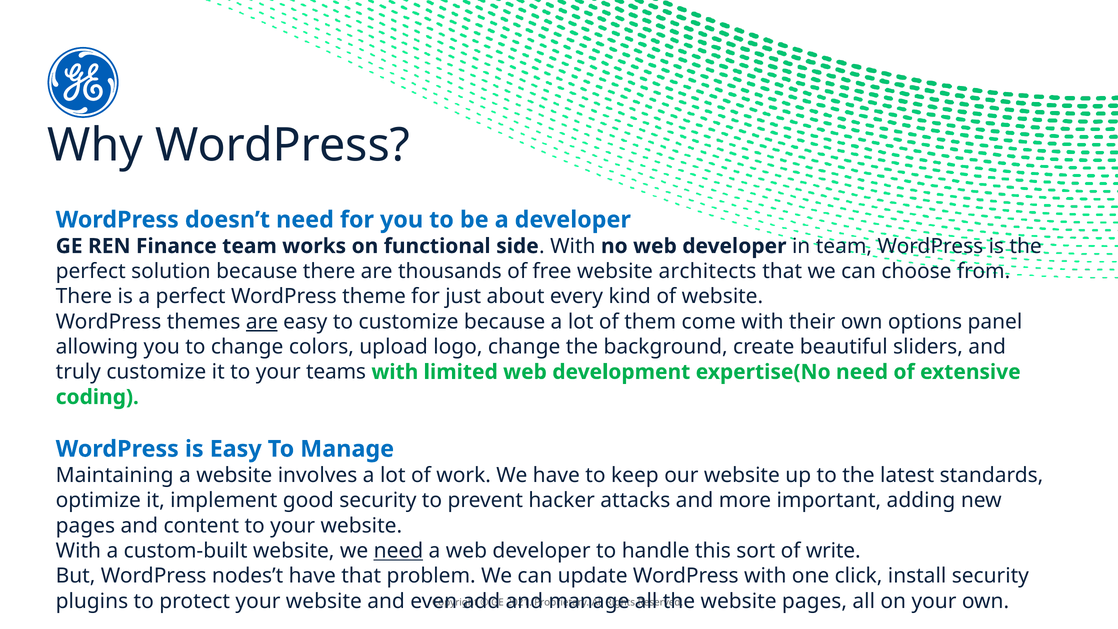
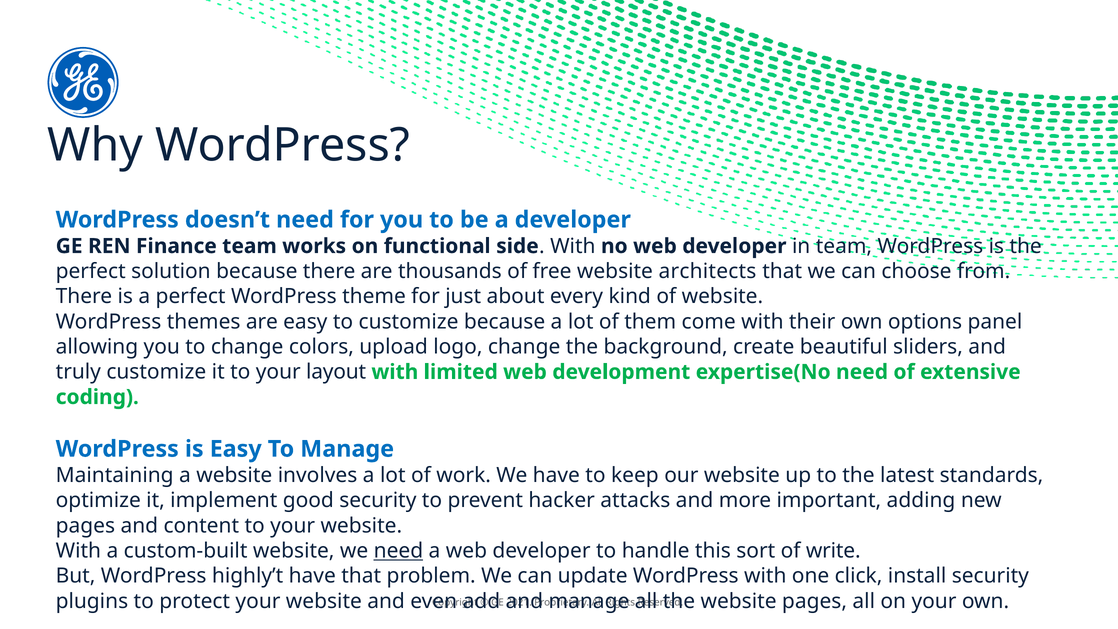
are at (262, 322) underline: present -> none
teams: teams -> layout
nodes’t: nodes’t -> highly’t
